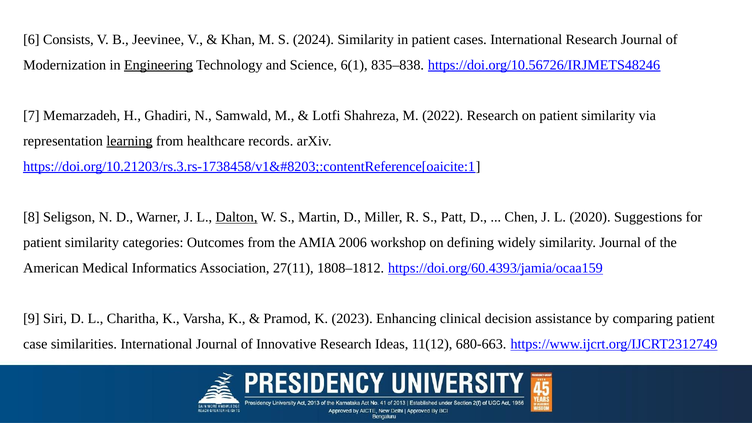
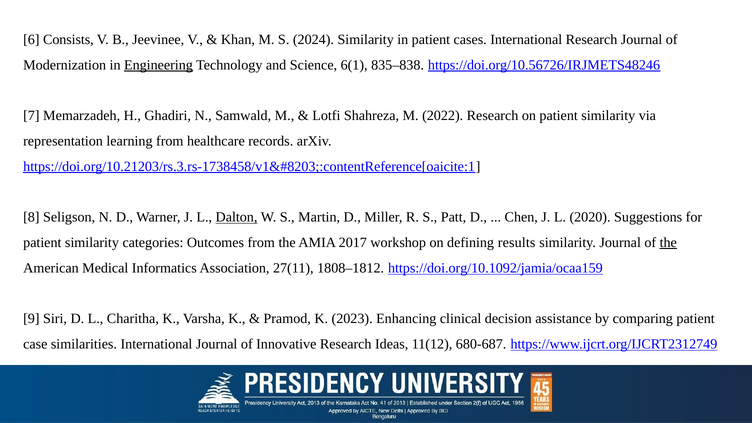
learning underline: present -> none
2006: 2006 -> 2017
widely: widely -> results
the at (668, 243) underline: none -> present
https://doi.org/60.4393/jamia/ocaa159: https://doi.org/60.4393/jamia/ocaa159 -> https://doi.org/10.1092/jamia/ocaa159
680-663: 680-663 -> 680-687
